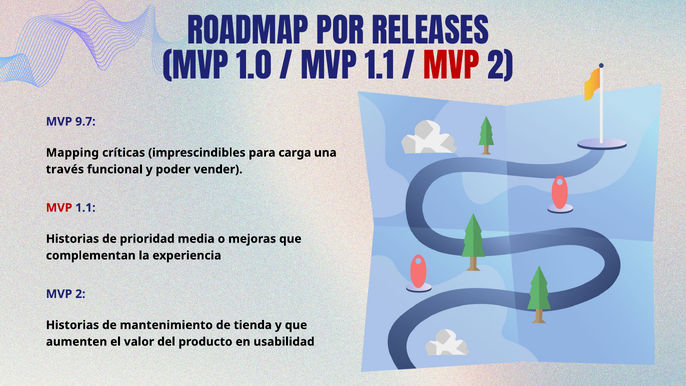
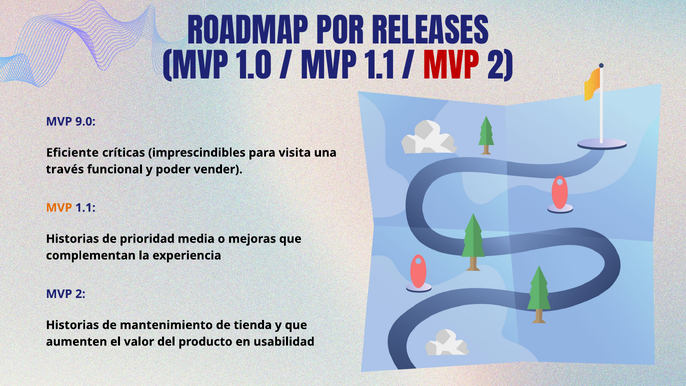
9.7: 9.7 -> 9.0
Mapping: Mapping -> Eficiente
carga: carga -> visita
MVP at (59, 208) colour: red -> orange
